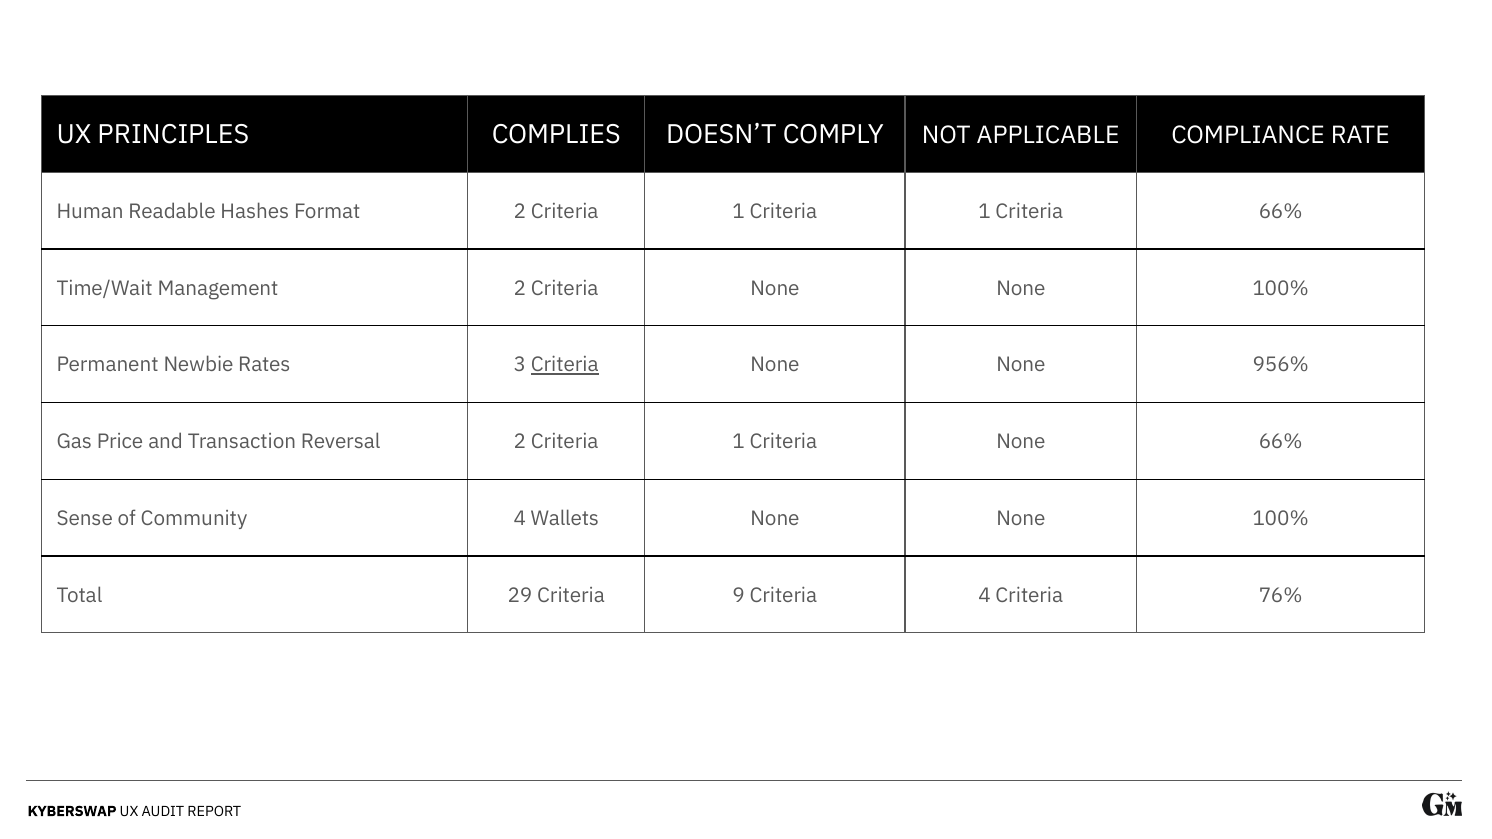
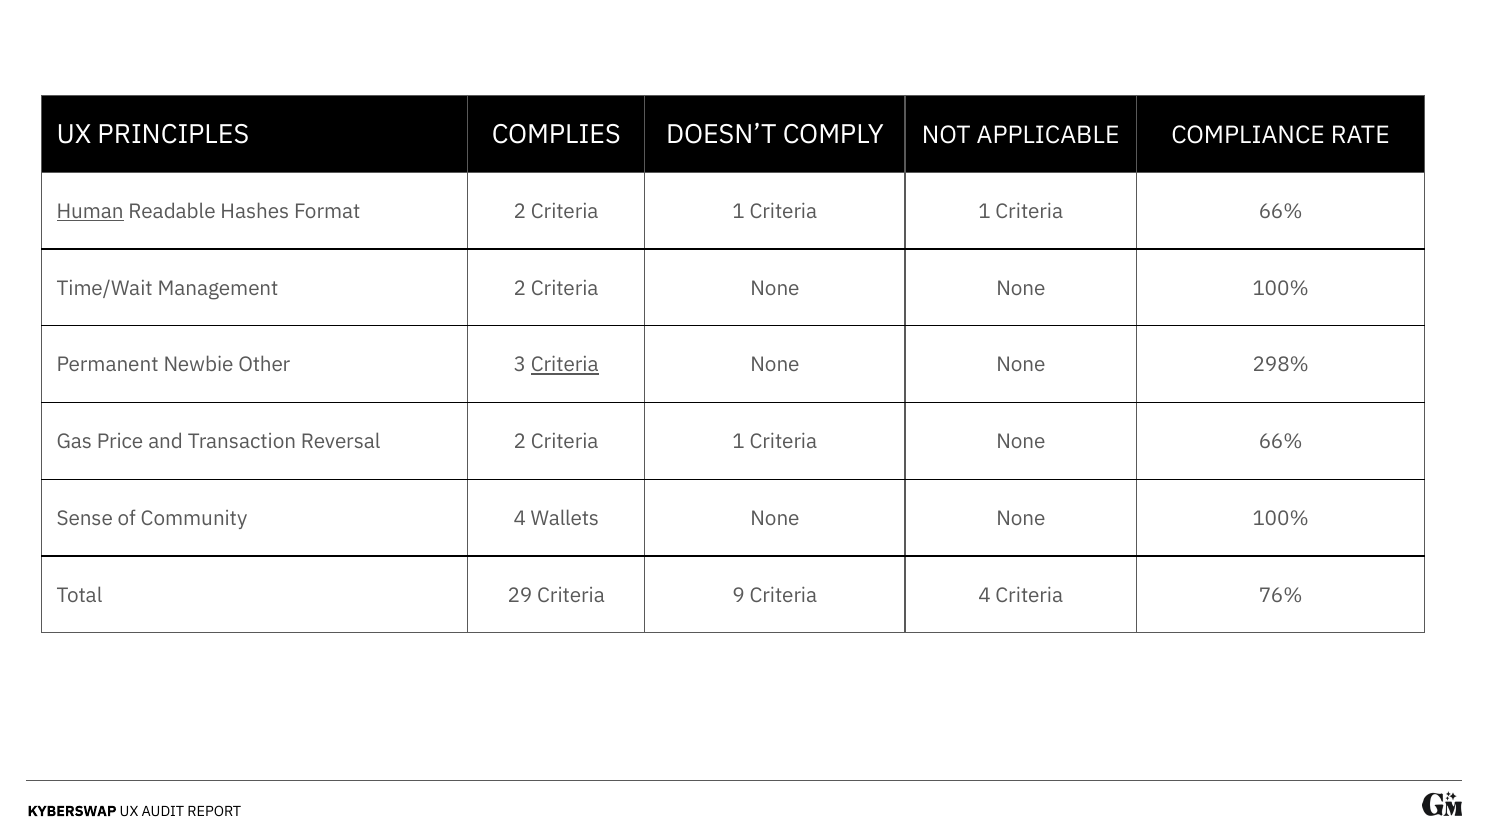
Human underline: none -> present
Rates: Rates -> Other
956%: 956% -> 298%
